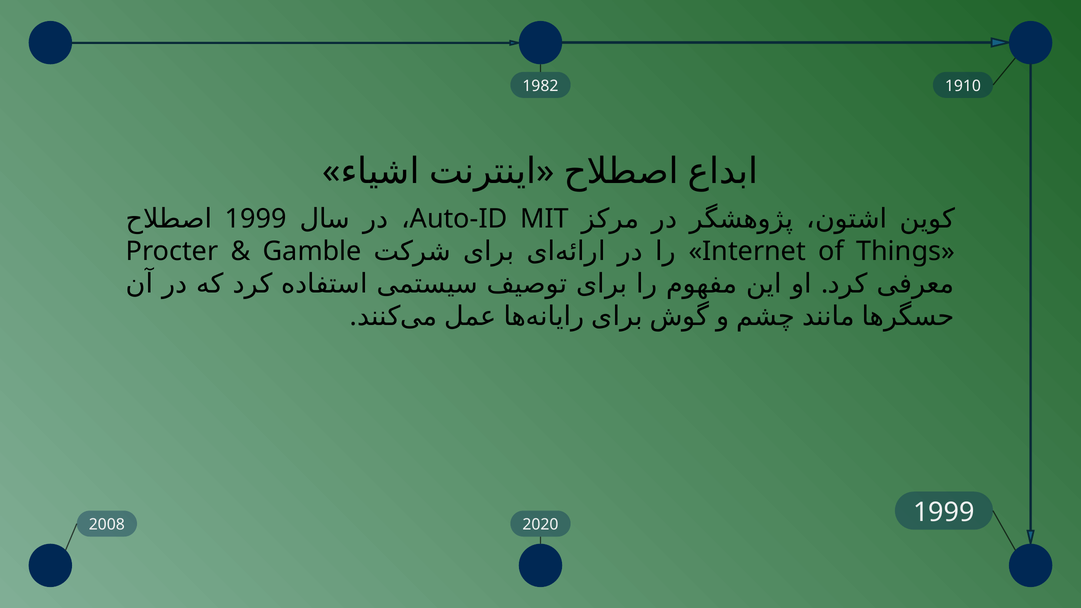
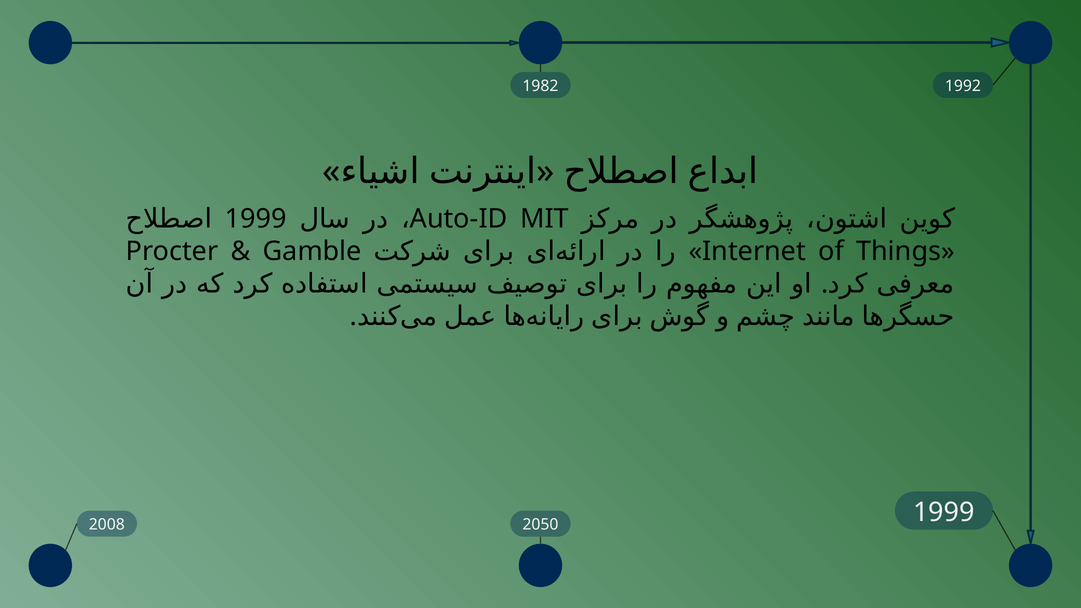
1910: 1910 -> 1992
2020: 2020 -> 2050
